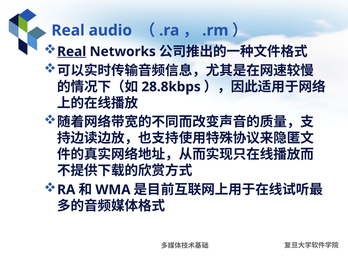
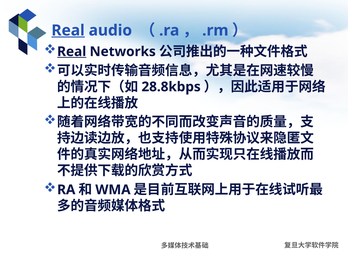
Real at (68, 30) underline: none -> present
